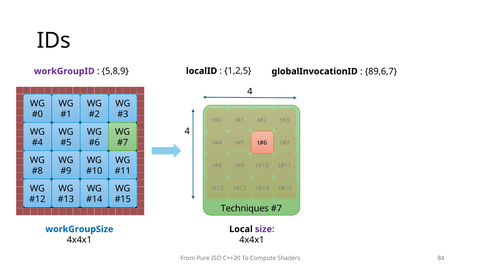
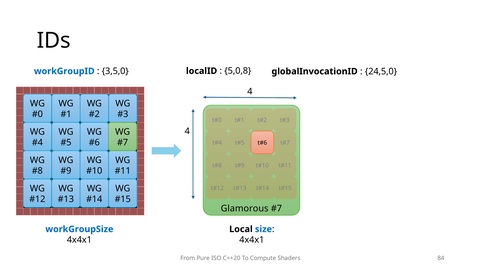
workGroupID colour: purple -> blue
5,8,9: 5,8,9 -> 3,5,0
1,2,5: 1,2,5 -> 5,0,8
89,6,7: 89,6,7 -> 24,5,0
Techniques: Techniques -> Glamorous
size colour: purple -> blue
